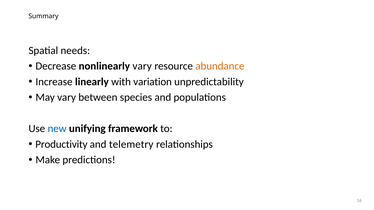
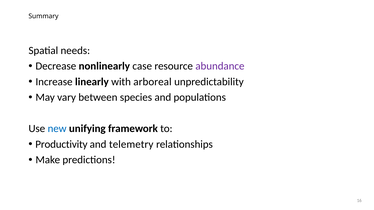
nonlinearly vary: vary -> case
abundance colour: orange -> purple
variation: variation -> arboreal
